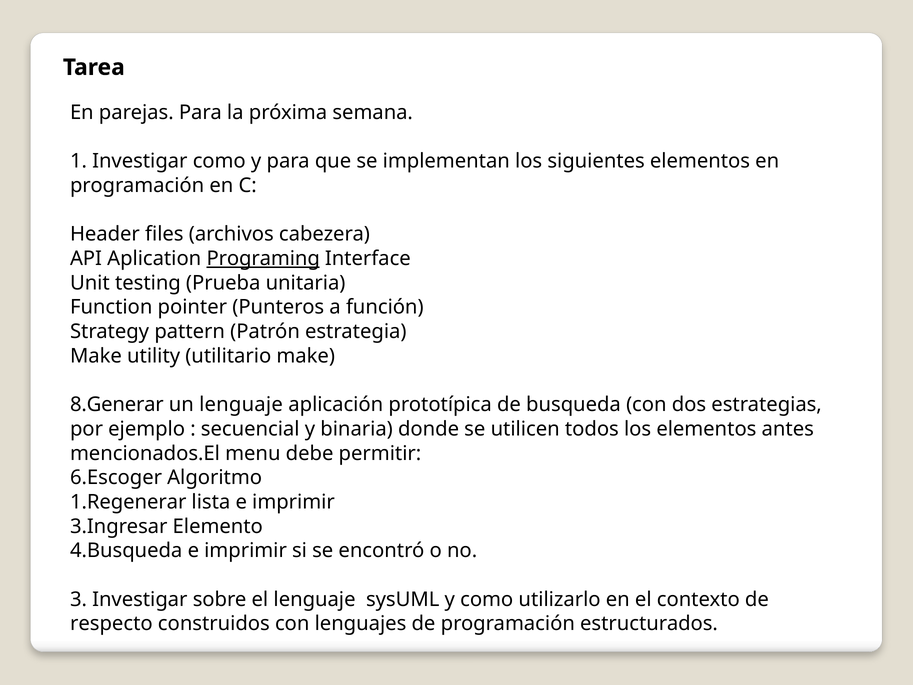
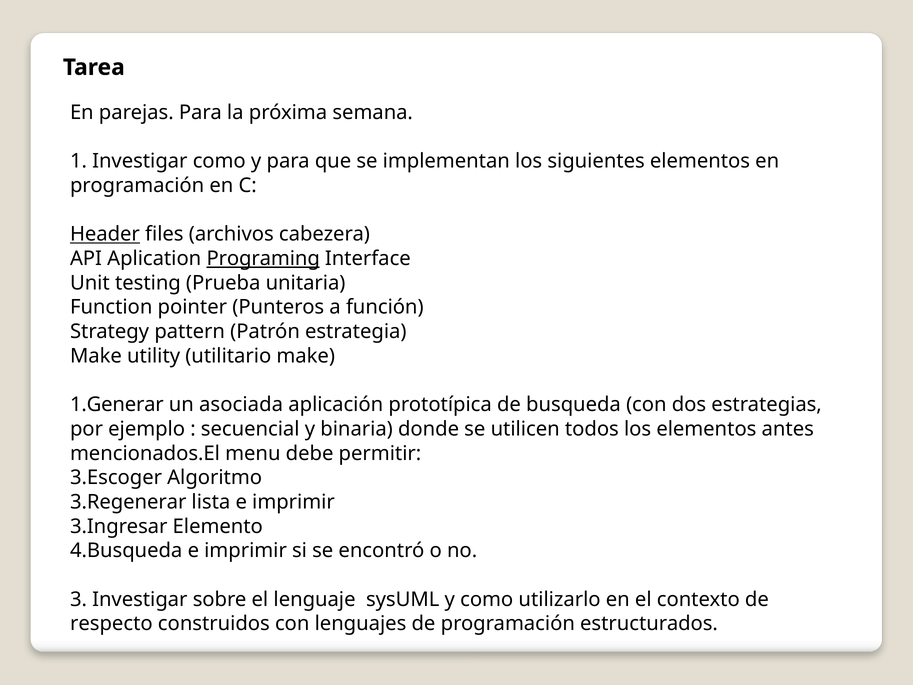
Header underline: none -> present
8.Generar: 8.Generar -> 1.Generar
un lenguaje: lenguaje -> asociada
6.Escoger: 6.Escoger -> 3.Escoger
1.Regenerar: 1.Regenerar -> 3.Regenerar
